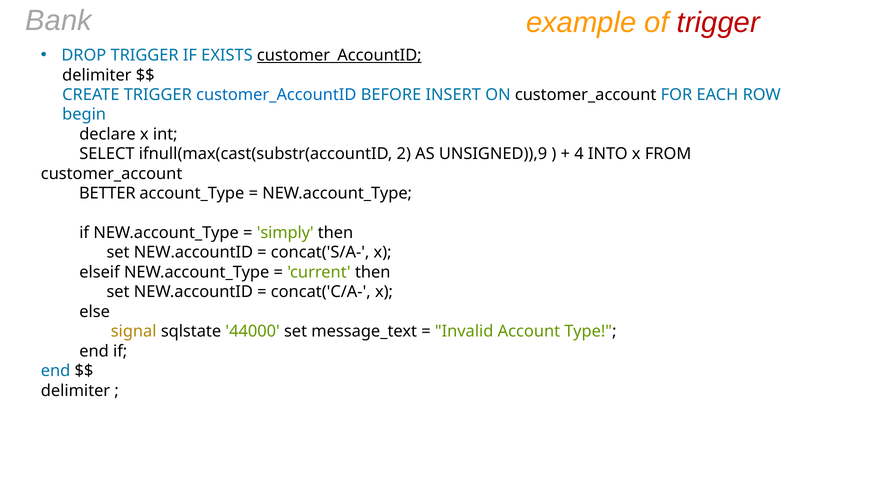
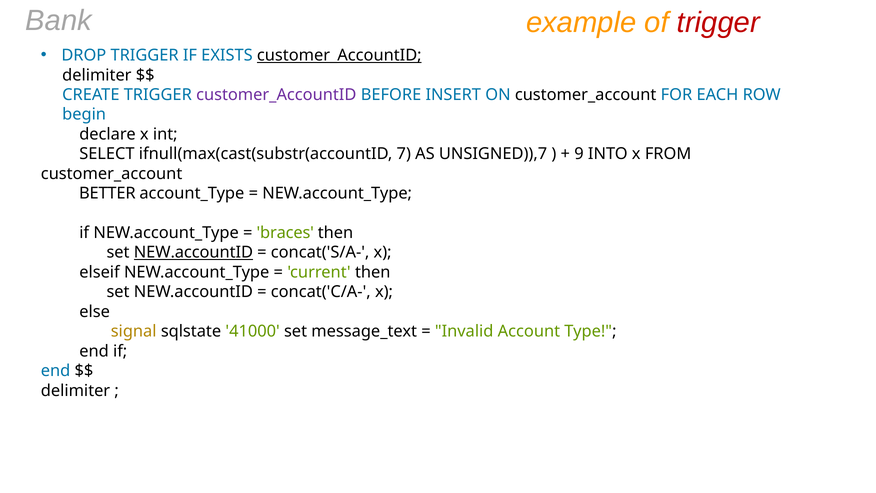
customer_AccountID at (276, 95) colour: blue -> purple
2: 2 -> 7
UNSIGNED)),9: UNSIGNED)),9 -> UNSIGNED)),7
4: 4 -> 9
simply: simply -> braces
NEW.accountID at (193, 252) underline: none -> present
44000: 44000 -> 41000
